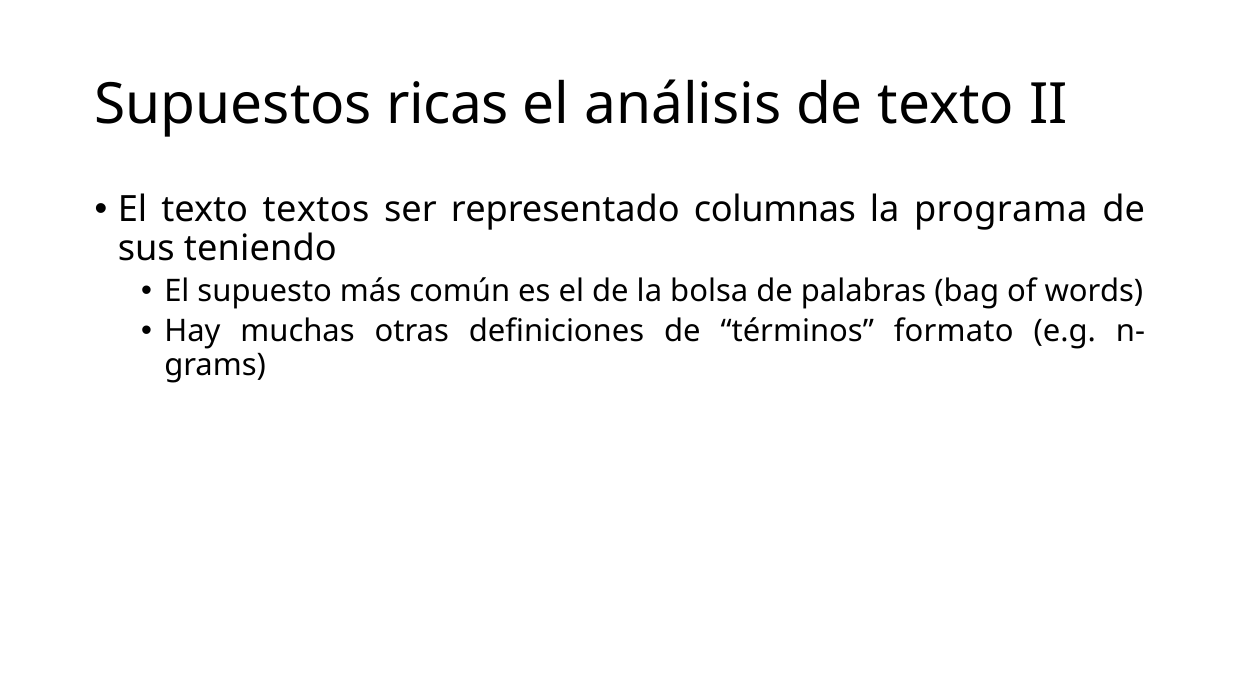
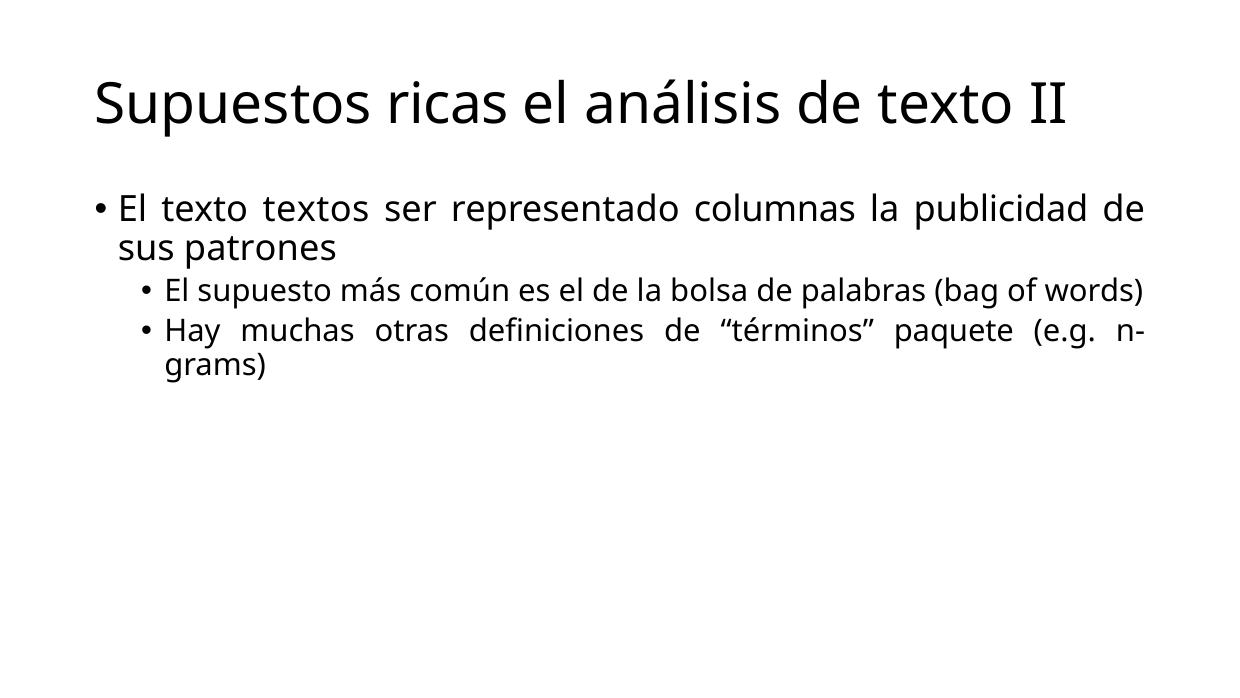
programa: programa -> publicidad
teniendo: teniendo -> patrones
formato: formato -> paquete
